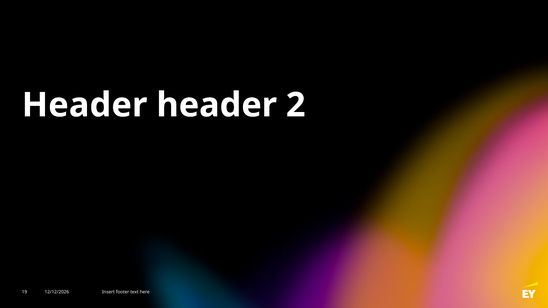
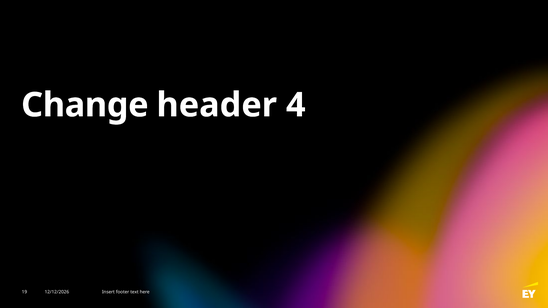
Header at (85, 105): Header -> Change
2: 2 -> 4
